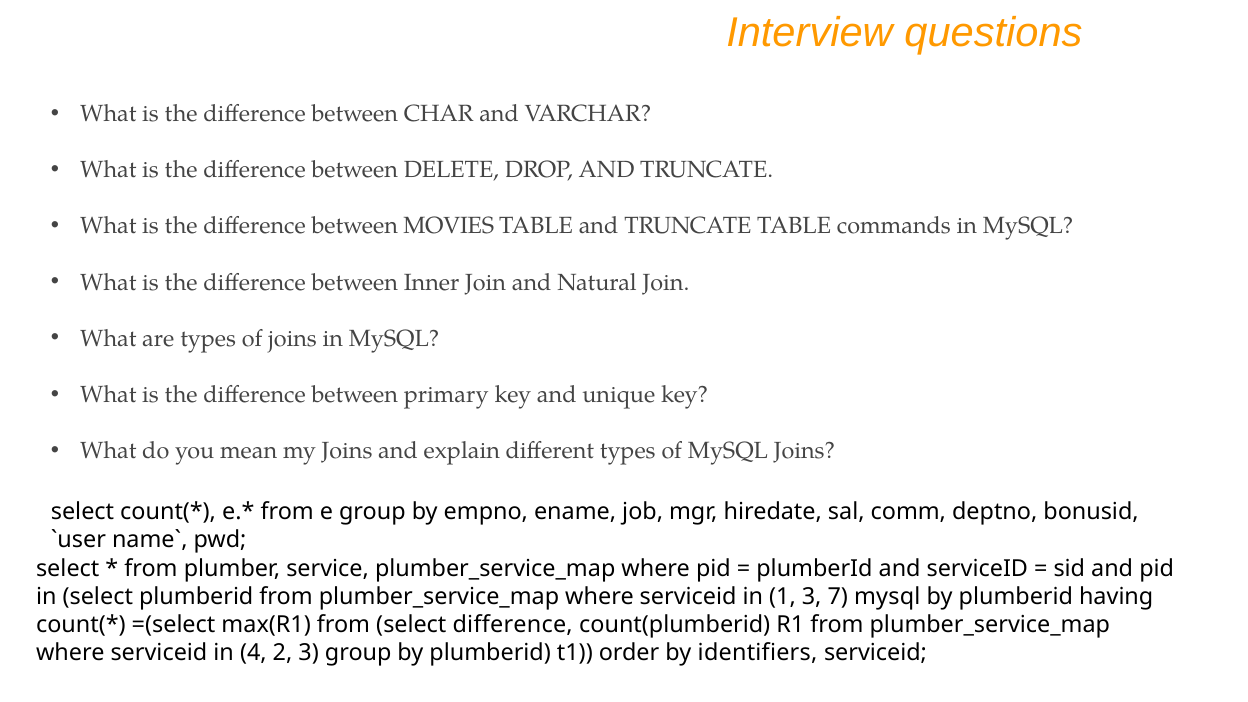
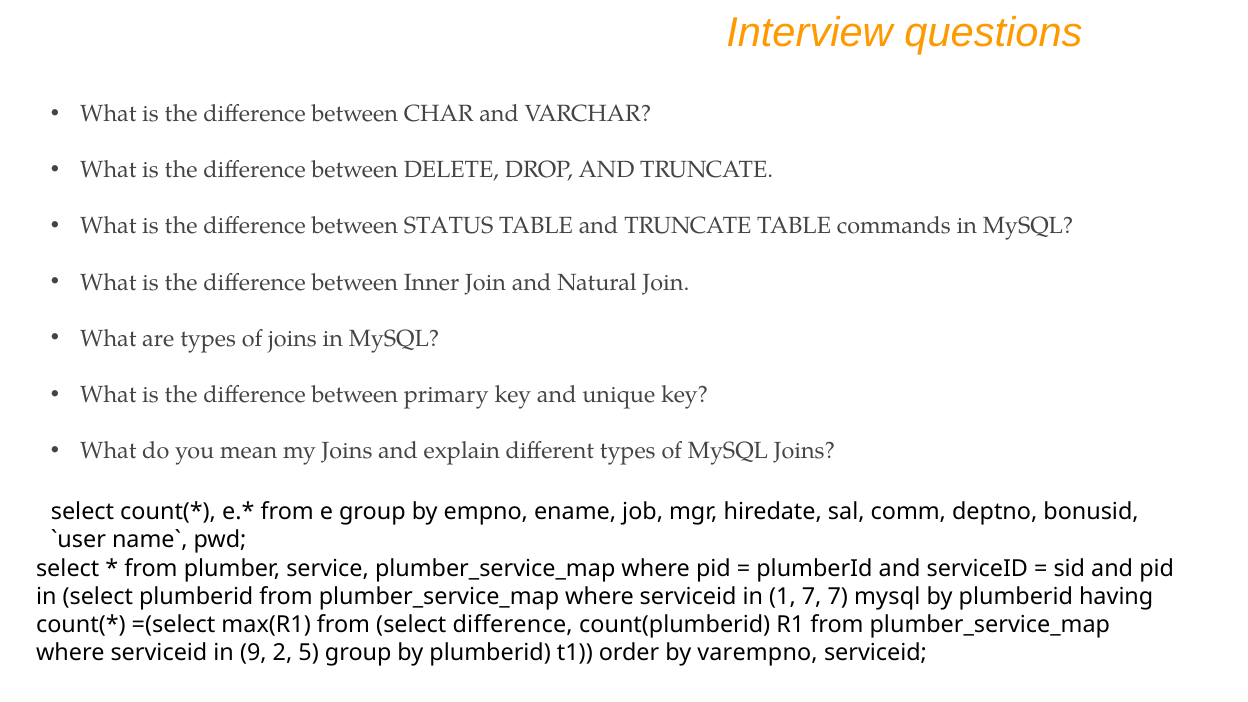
MOVIES: MOVIES -> STATUS
1 3: 3 -> 7
4: 4 -> 9
2 3: 3 -> 5
identifiers: identifiers -> varempno
